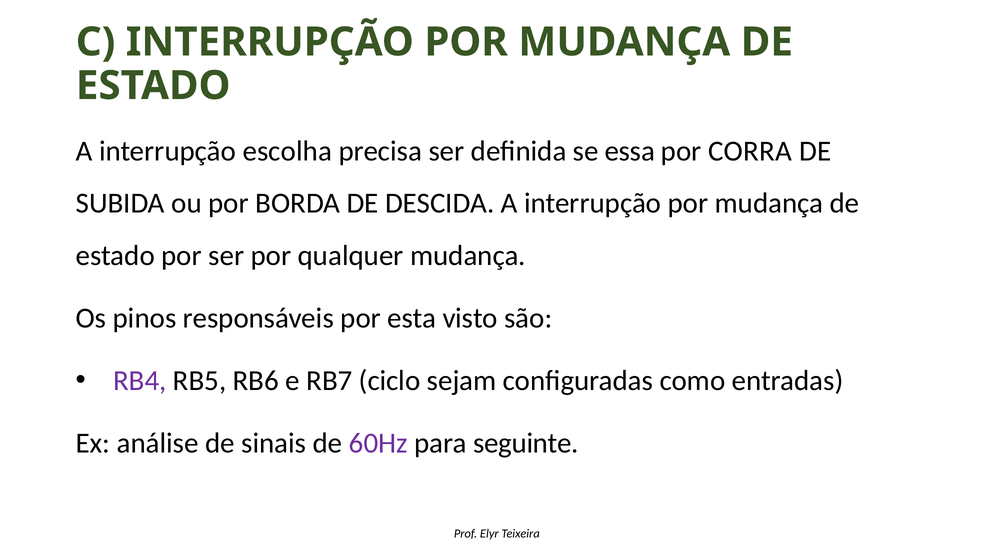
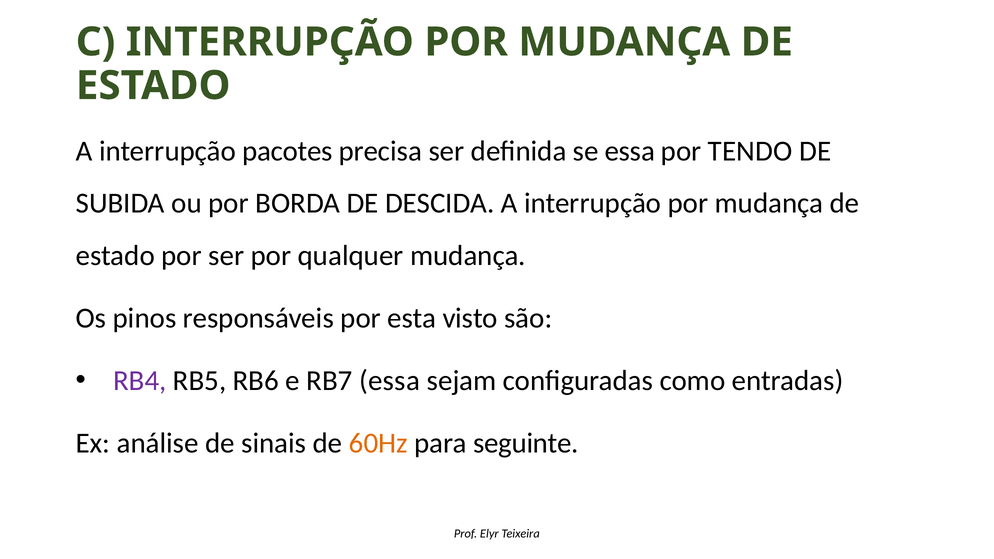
escolha: escolha -> pacotes
CORRA: CORRA -> TENDO
RB7 ciclo: ciclo -> essa
60Hz colour: purple -> orange
